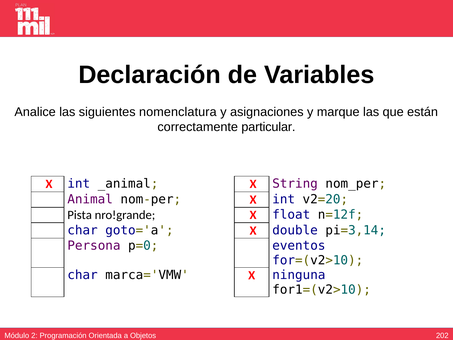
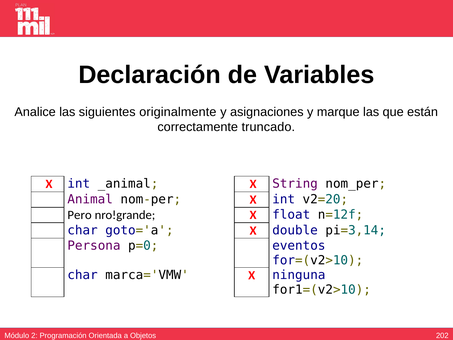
nomenclatura: nomenclatura -> originalmente
particular: particular -> truncado
Pista: Pista -> Pero
